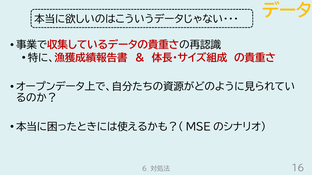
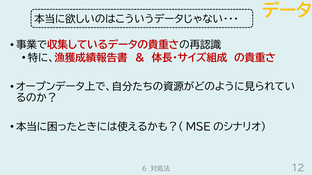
16: 16 -> 12
